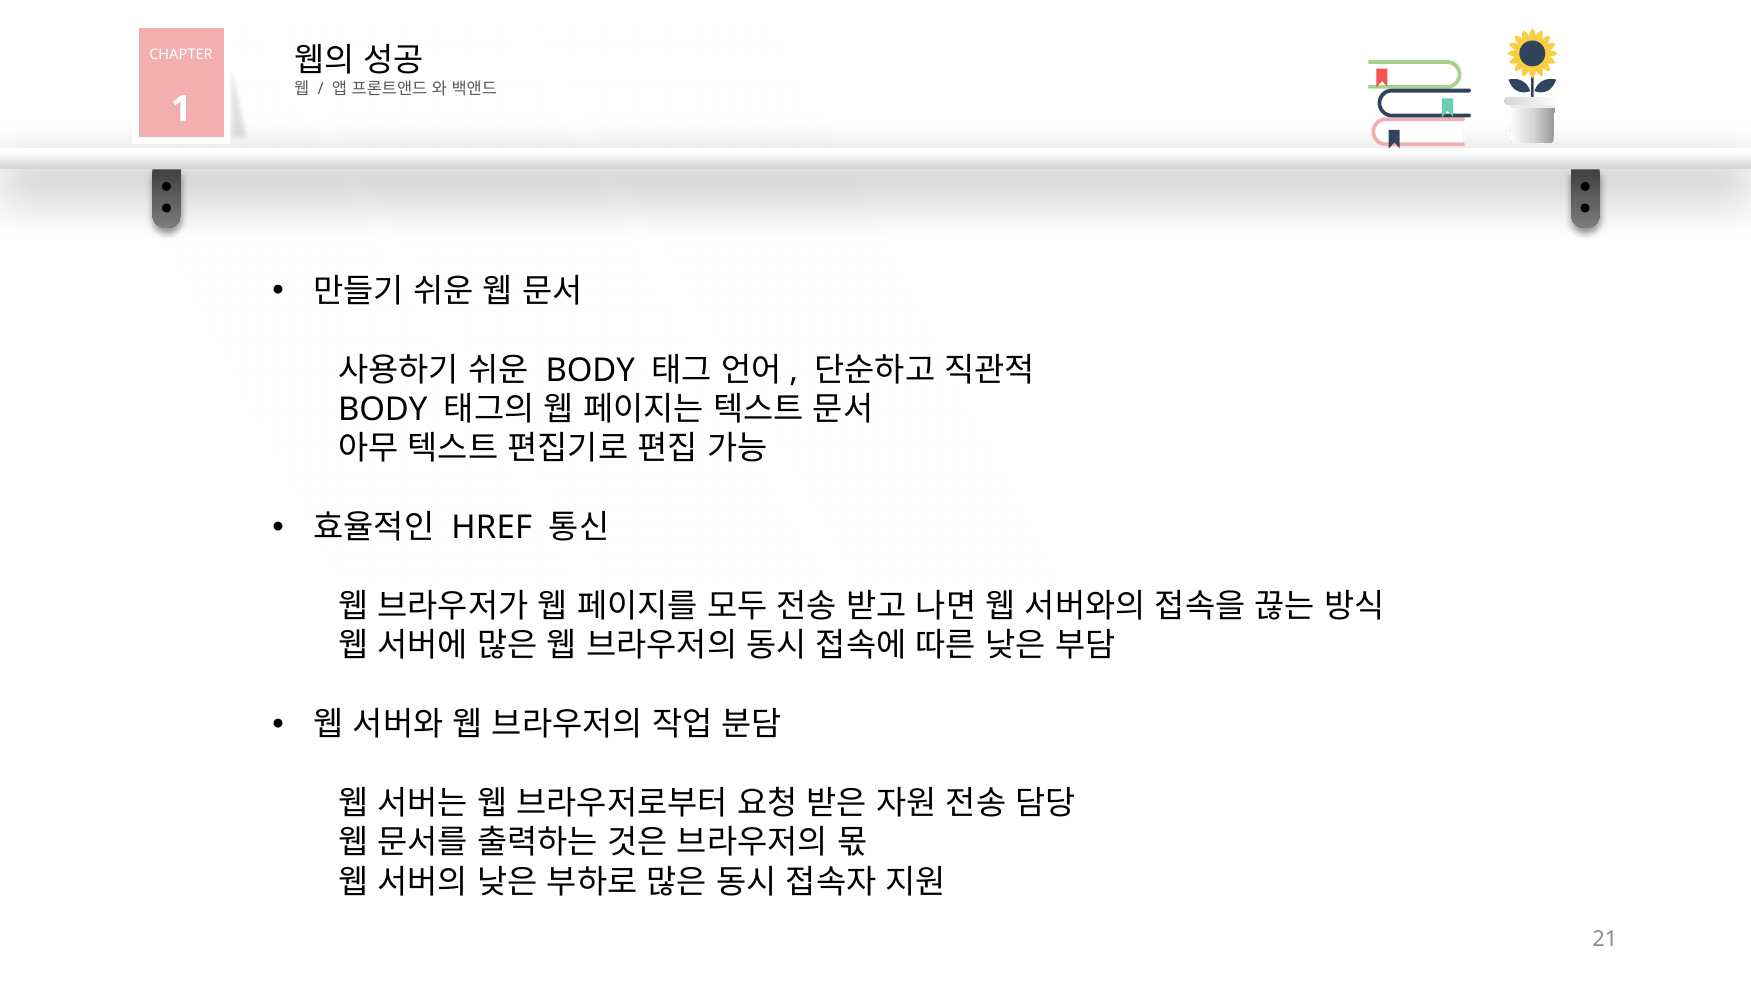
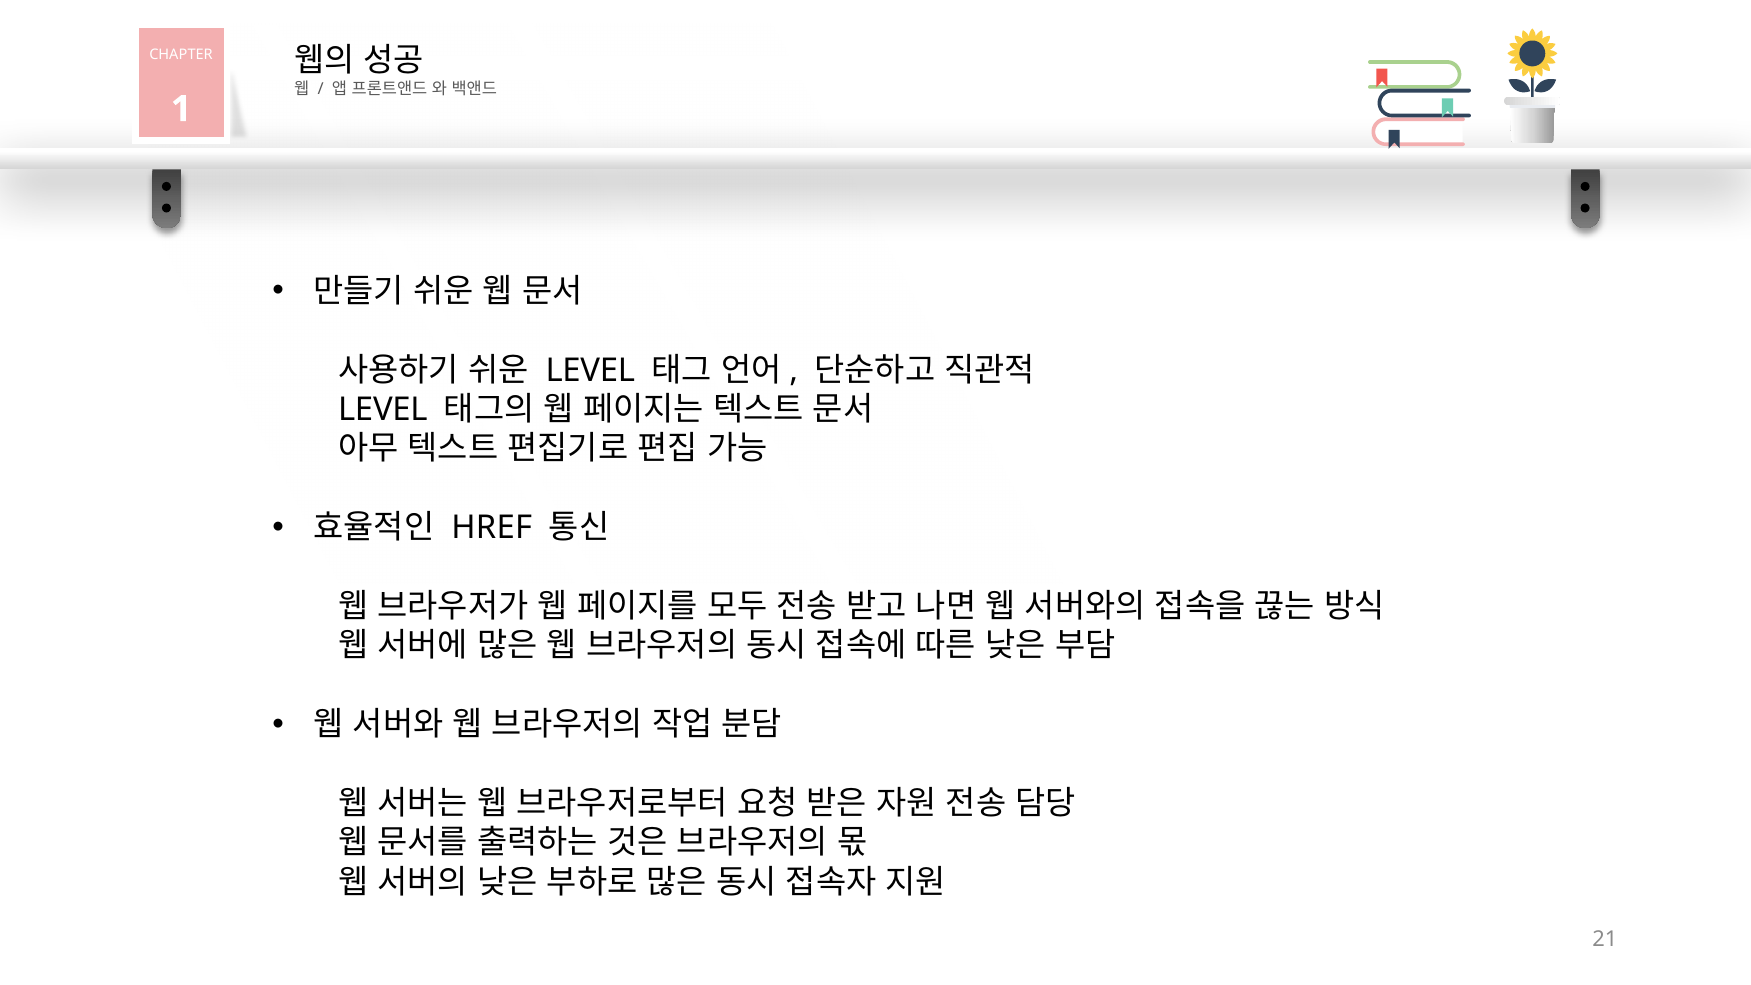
BODY at (590, 370): BODY -> LEVEL
BODY at (383, 410): BODY -> LEVEL
